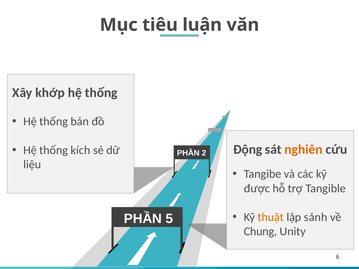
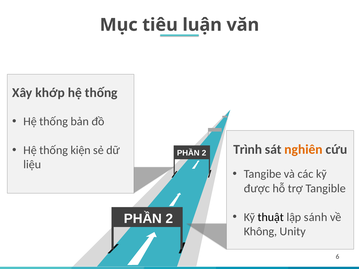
kích: kích -> kiện
Động: Động -> Trình
thuật colour: orange -> black
5 at (169, 219): 5 -> 2
Chung: Chung -> Không
